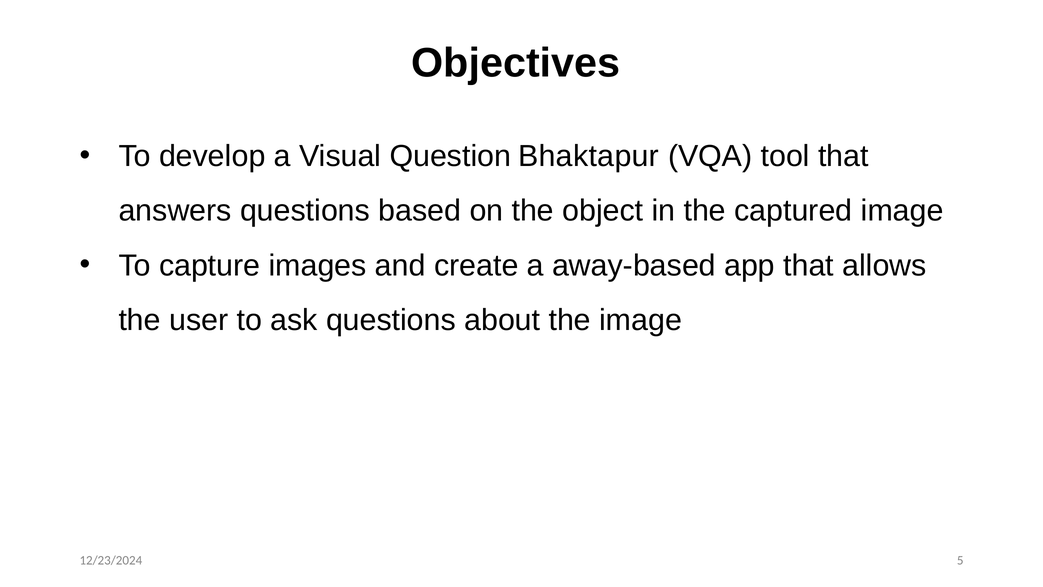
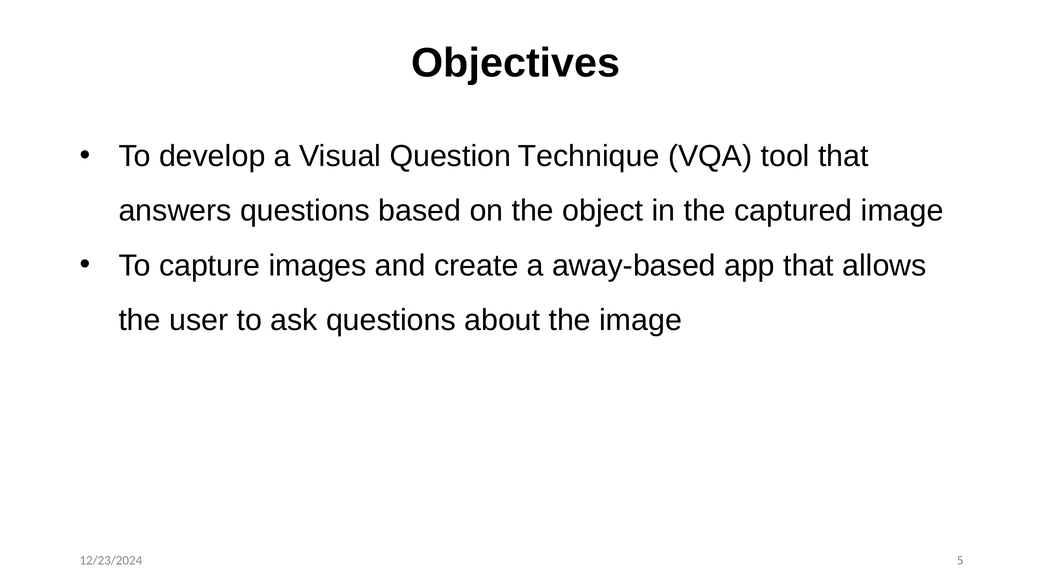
Bhaktapur: Bhaktapur -> Technique
